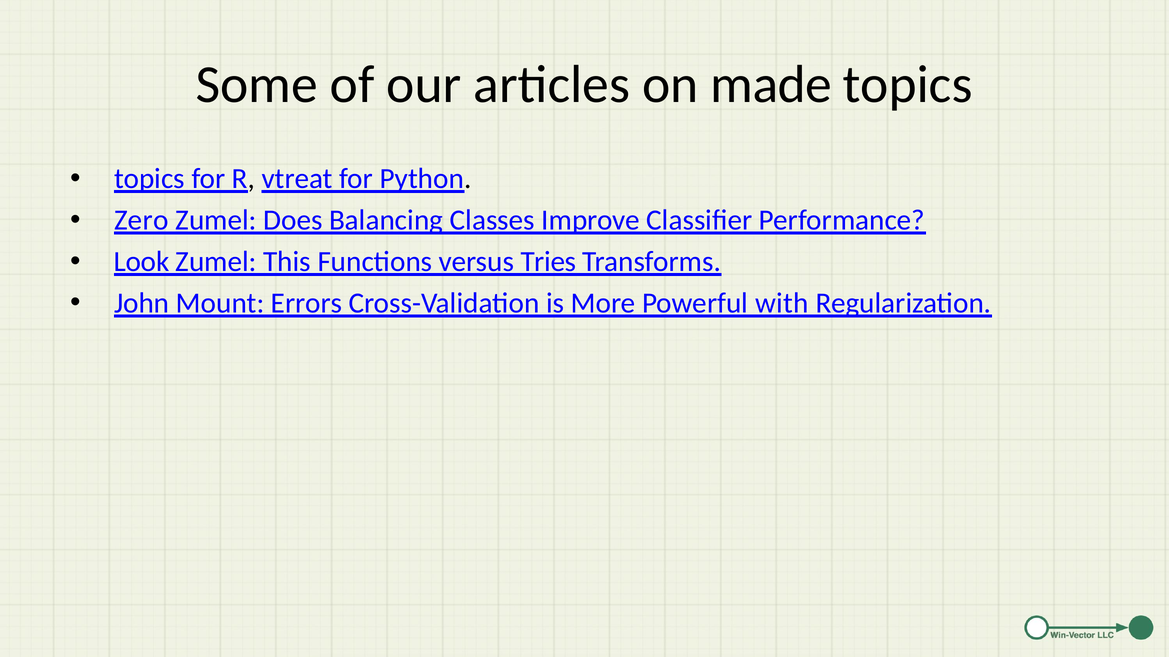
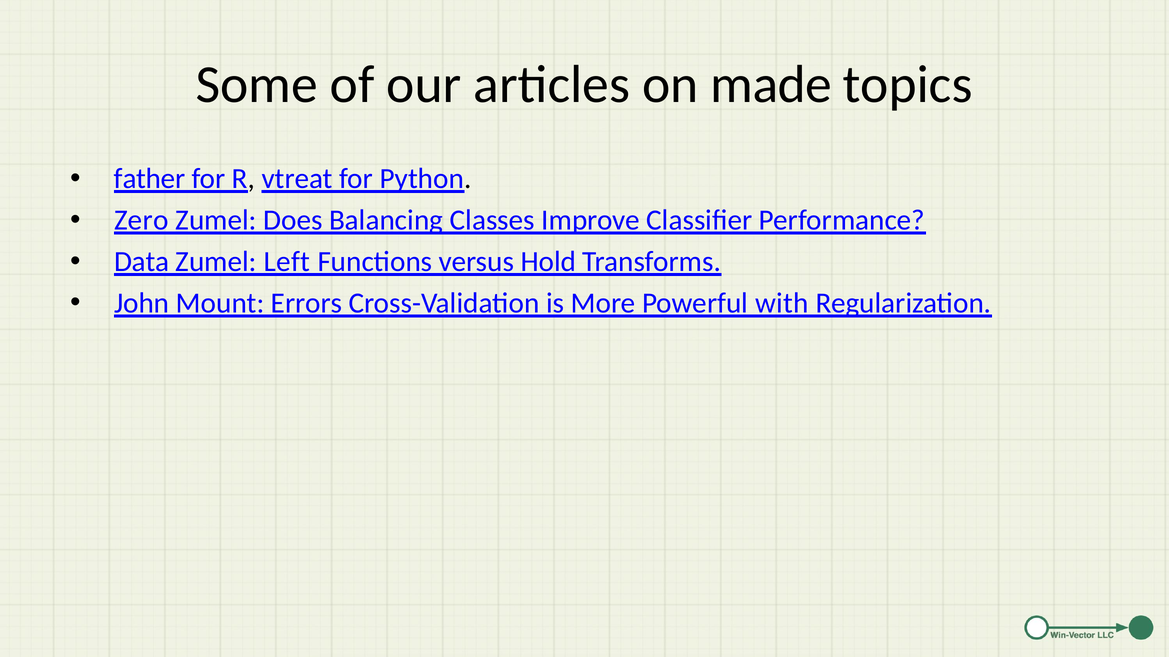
topics at (149, 179): topics -> father
Look: Look -> Data
This: This -> Left
Tries: Tries -> Hold
